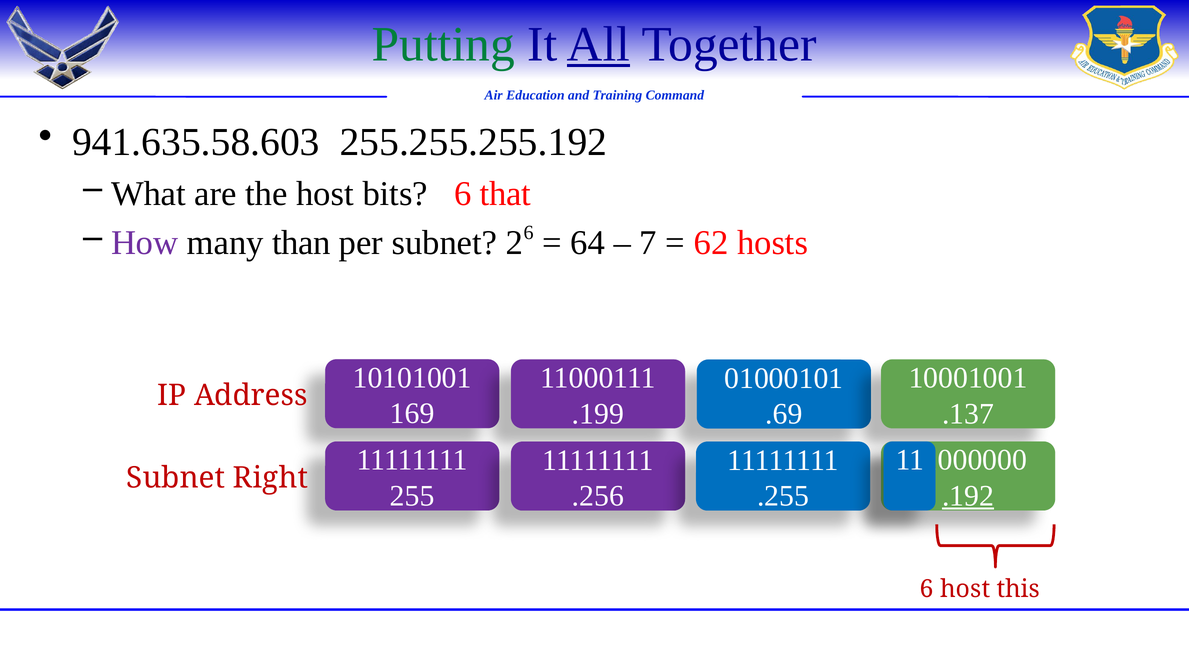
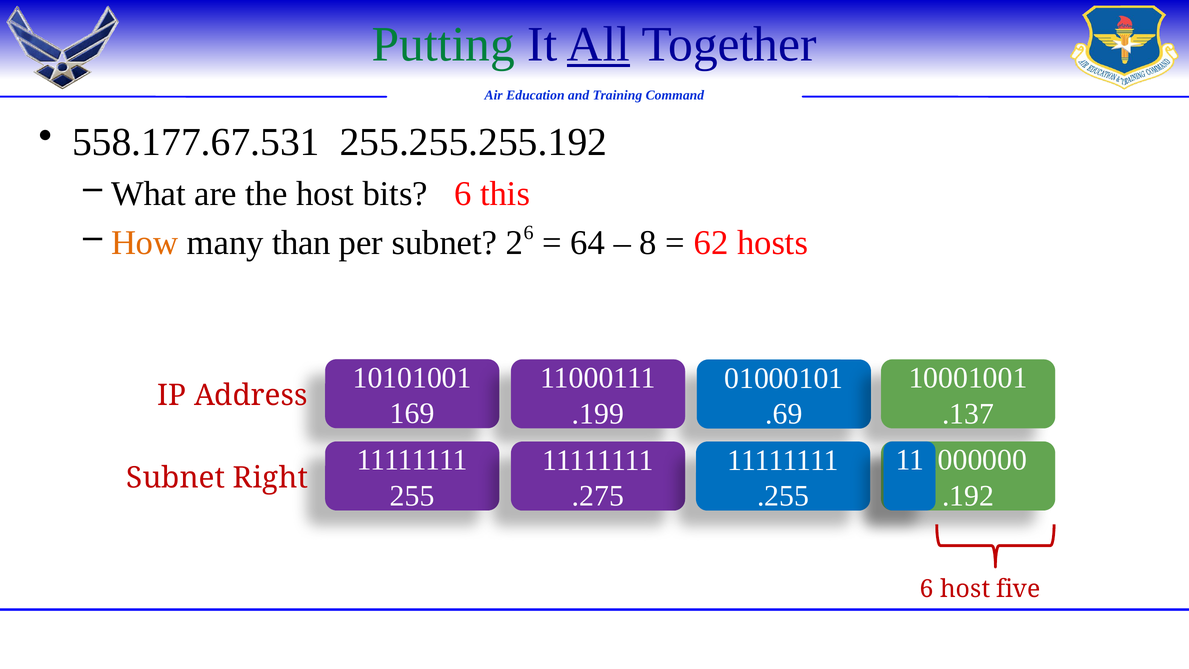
941.635.58.603: 941.635.58.603 -> 558.177.67.531
that: that -> this
How colour: purple -> orange
7: 7 -> 8
.192 underline: present -> none
.256: .256 -> .275
this: this -> five
